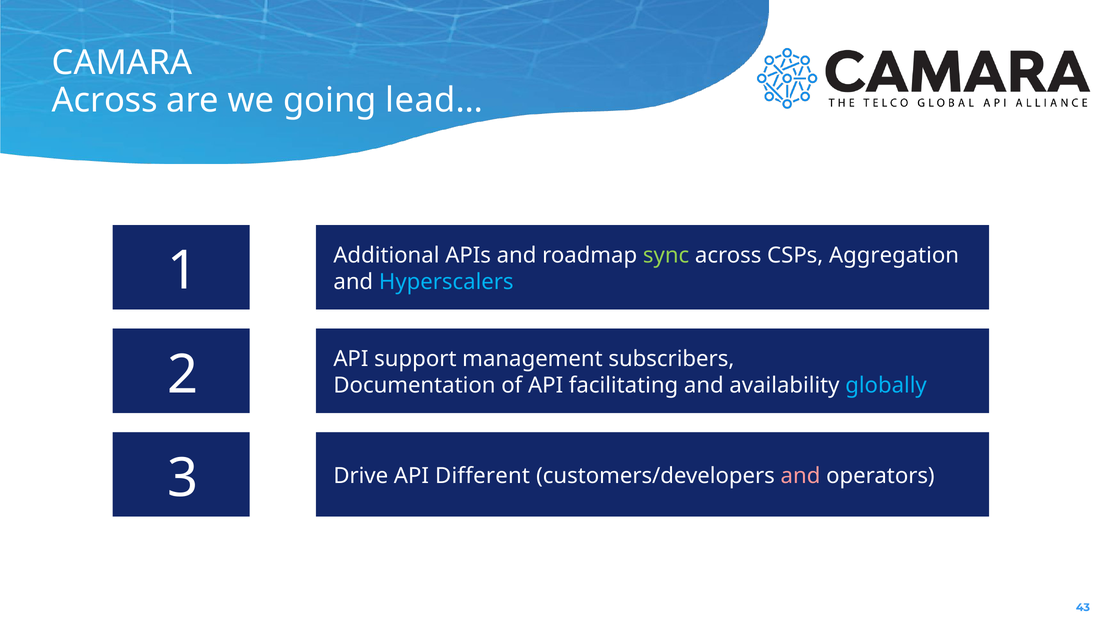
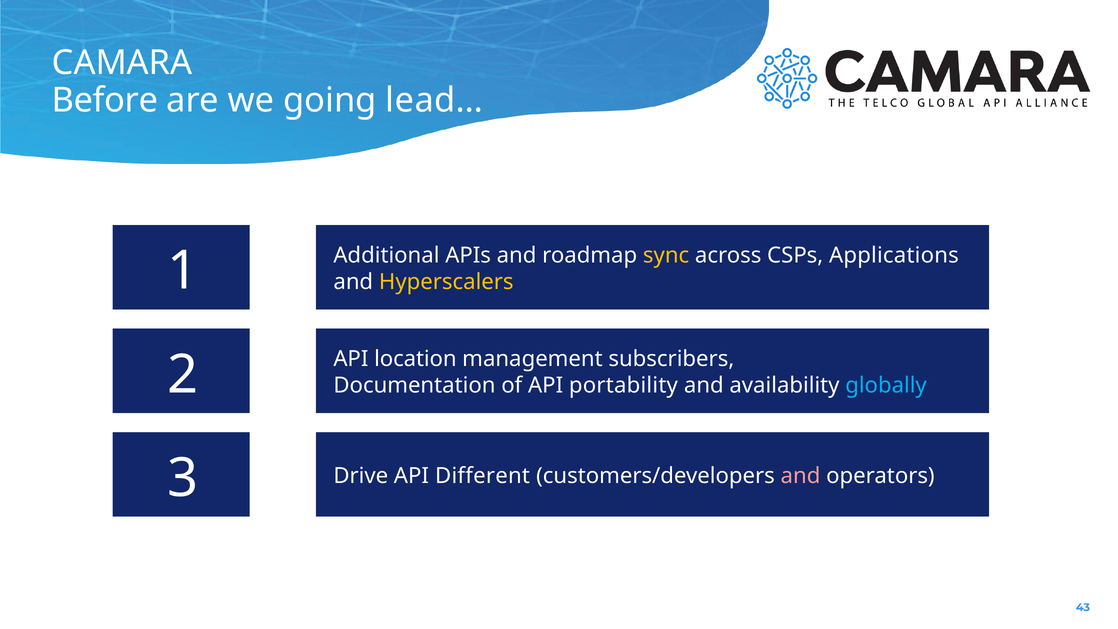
Across at (105, 100): Across -> Before
sync colour: light green -> yellow
Aggregation: Aggregation -> Applications
Hyperscalers colour: light blue -> yellow
support: support -> location
facilitating: facilitating -> portability
